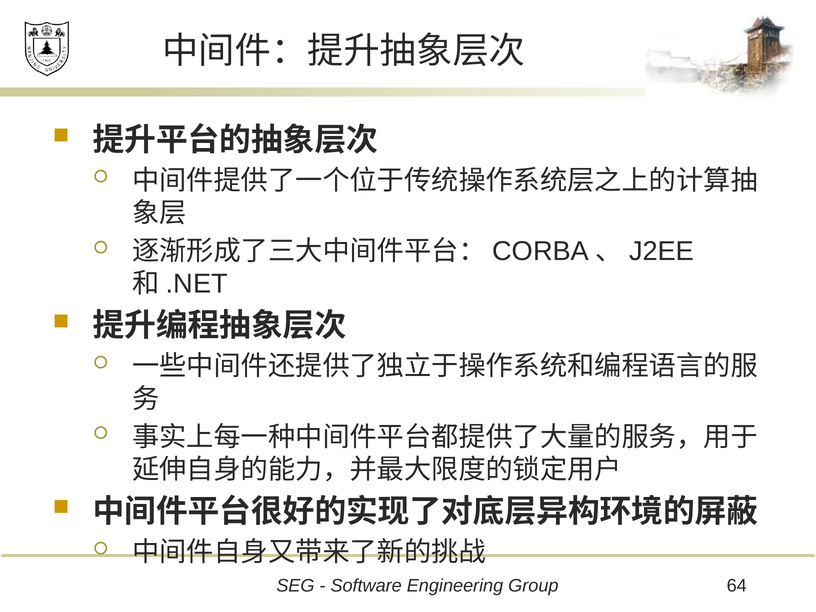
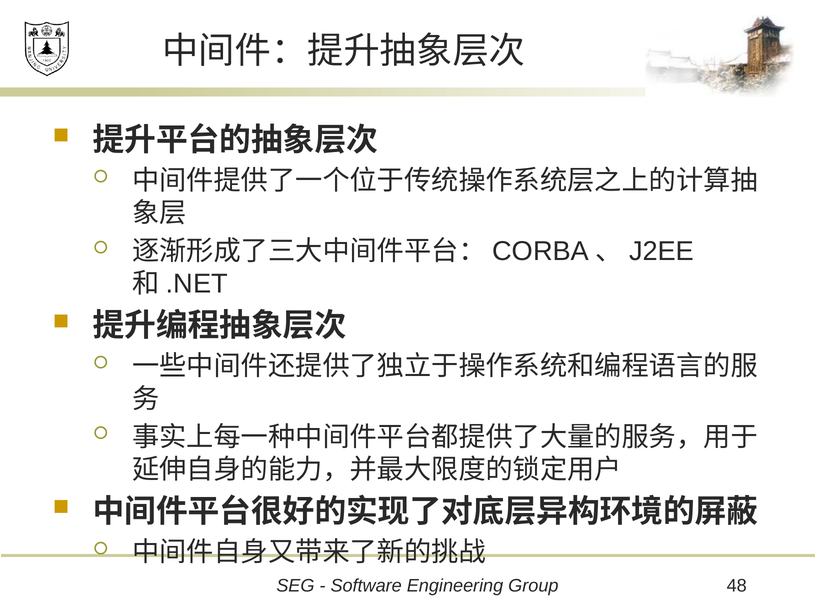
64: 64 -> 48
